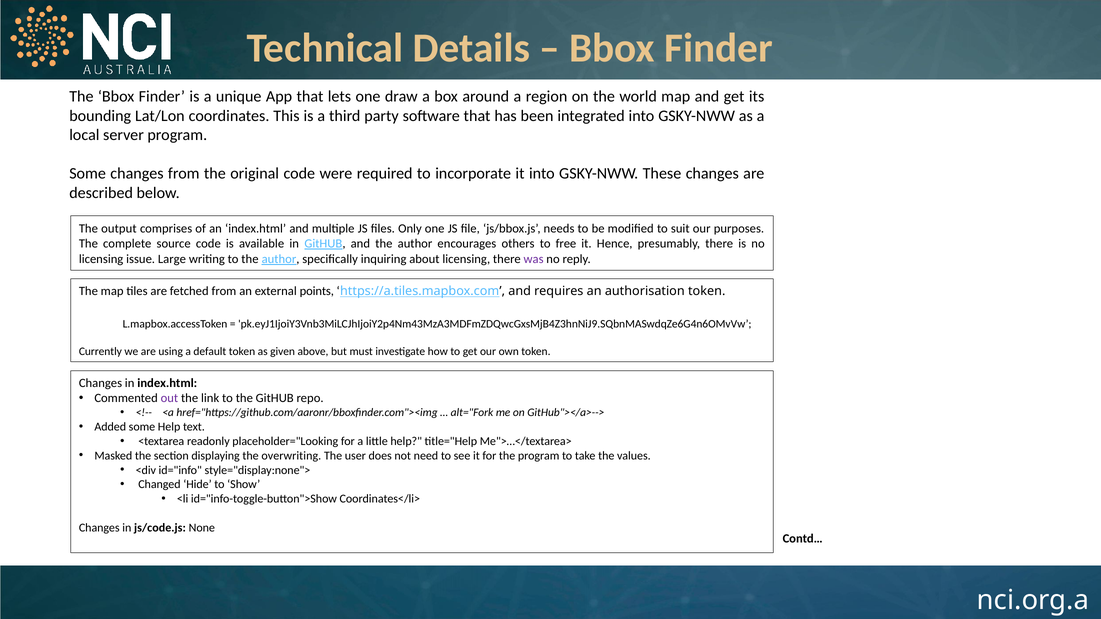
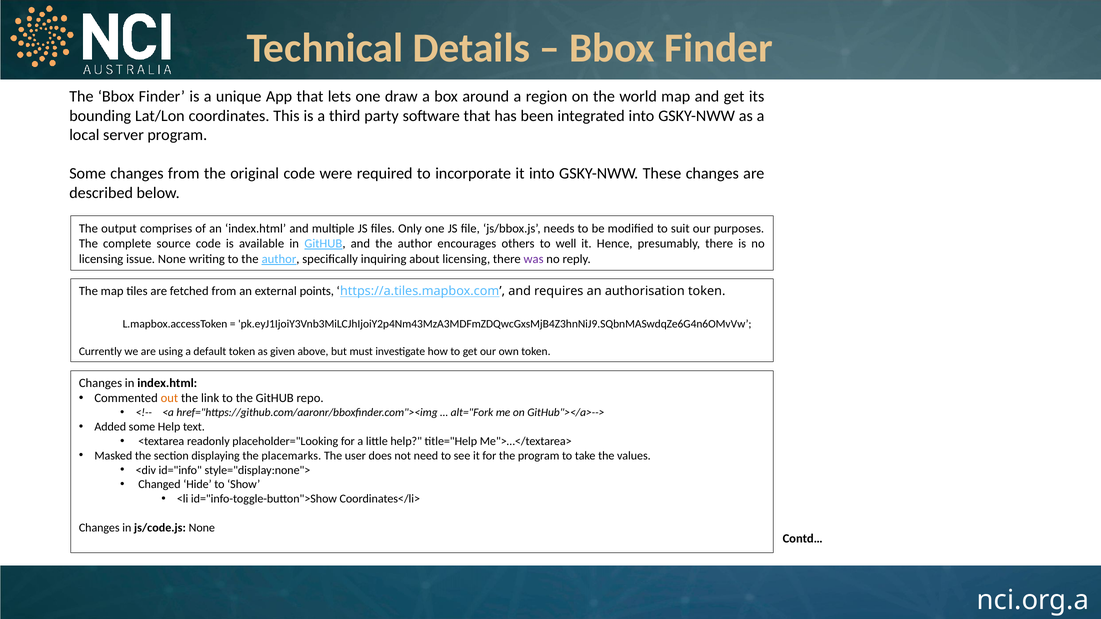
free: free -> well
issue Large: Large -> None
out colour: purple -> orange
overwriting: overwriting -> placemarks
